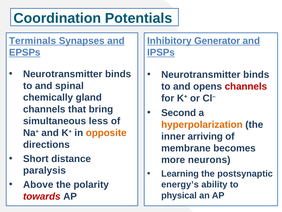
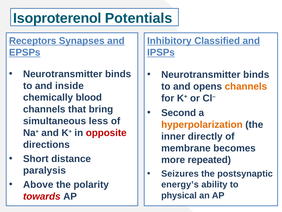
Coordination: Coordination -> Isoproterenol
Terminals: Terminals -> Receptors
Generator: Generator -> Classified
spinal: spinal -> inside
channels at (246, 86) colour: red -> orange
gland: gland -> blood
opposite colour: orange -> red
arriving: arriving -> directly
neurons: neurons -> repeated
Learning: Learning -> Seizures
